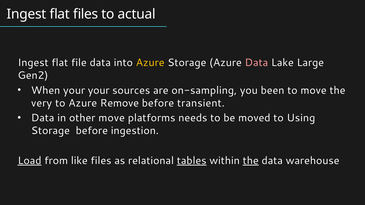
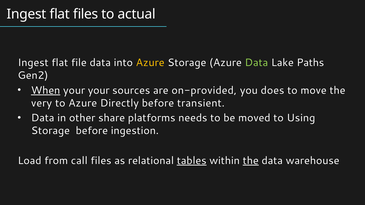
Data at (256, 63) colour: pink -> light green
Large: Large -> Paths
When underline: none -> present
on-sampling: on-sampling -> on-provided
been: been -> does
Remove: Remove -> Directly
other move: move -> share
Load underline: present -> none
like: like -> call
